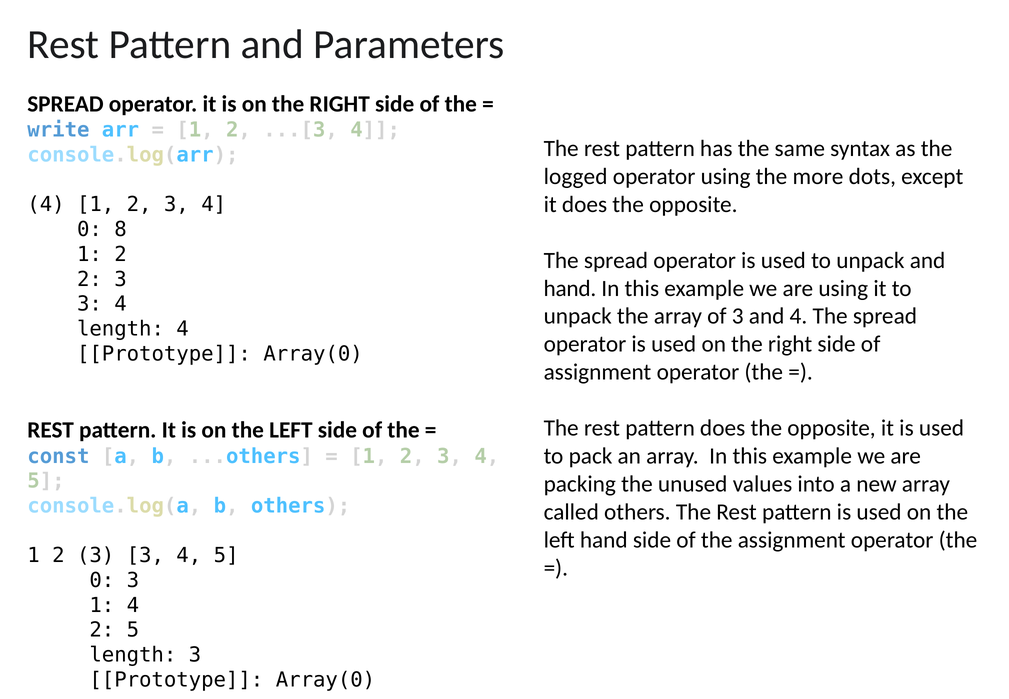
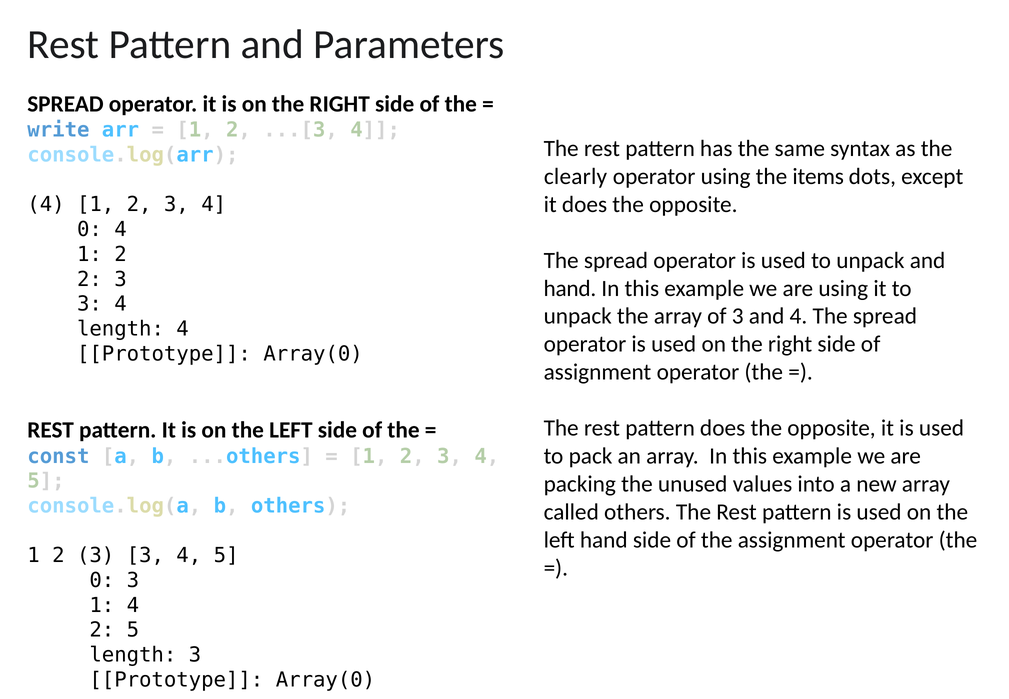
logged: logged -> clearly
more: more -> items
0 8: 8 -> 4
